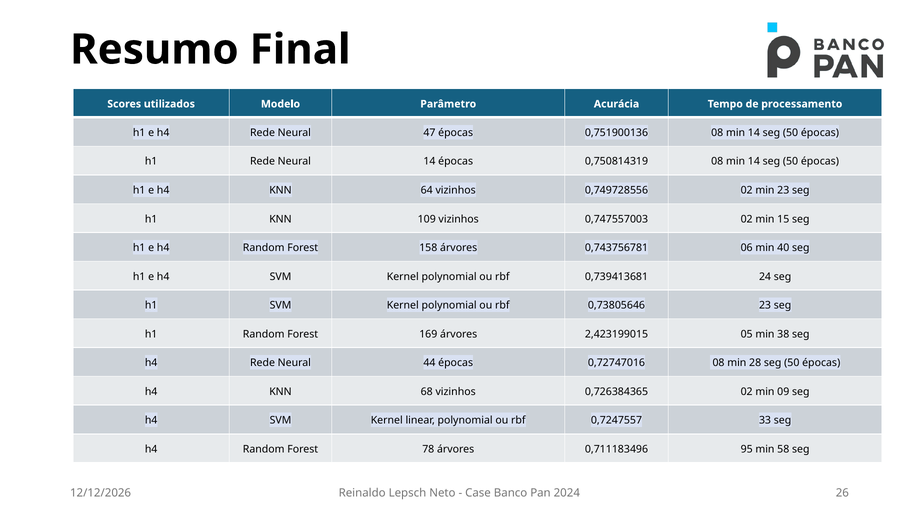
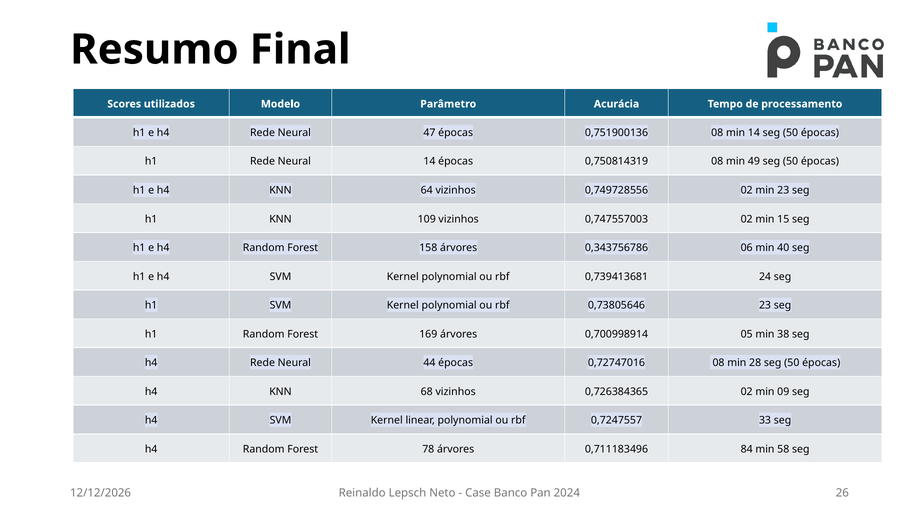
0,750814319 08 min 14: 14 -> 49
0,743756781: 0,743756781 -> 0,343756786
2,423199015: 2,423199015 -> 0,700998914
95: 95 -> 84
